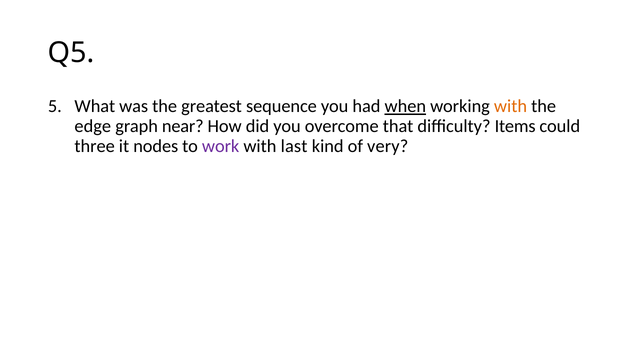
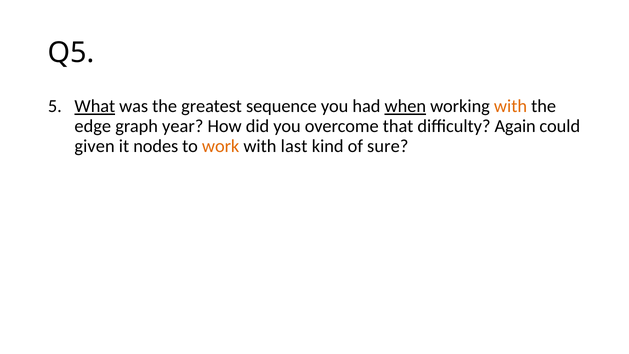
What underline: none -> present
near: near -> year
Items: Items -> Again
three: three -> given
work colour: purple -> orange
very: very -> sure
